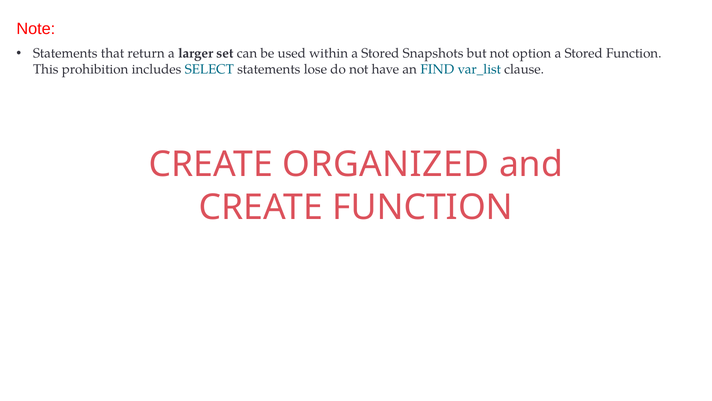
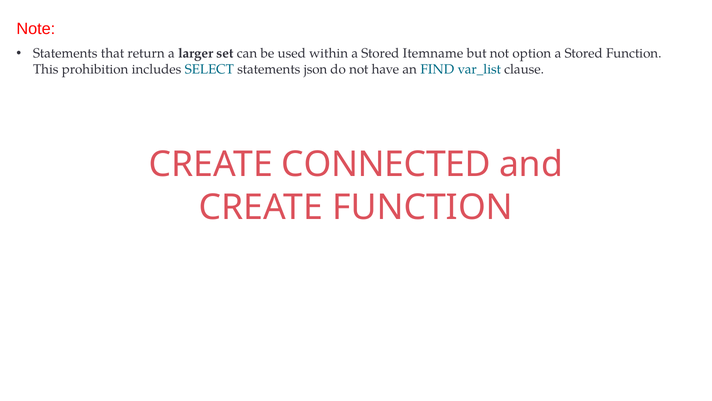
Snapshots: Snapshots -> Itemname
lose: lose -> json
ORGANIZED: ORGANIZED -> CONNECTED
